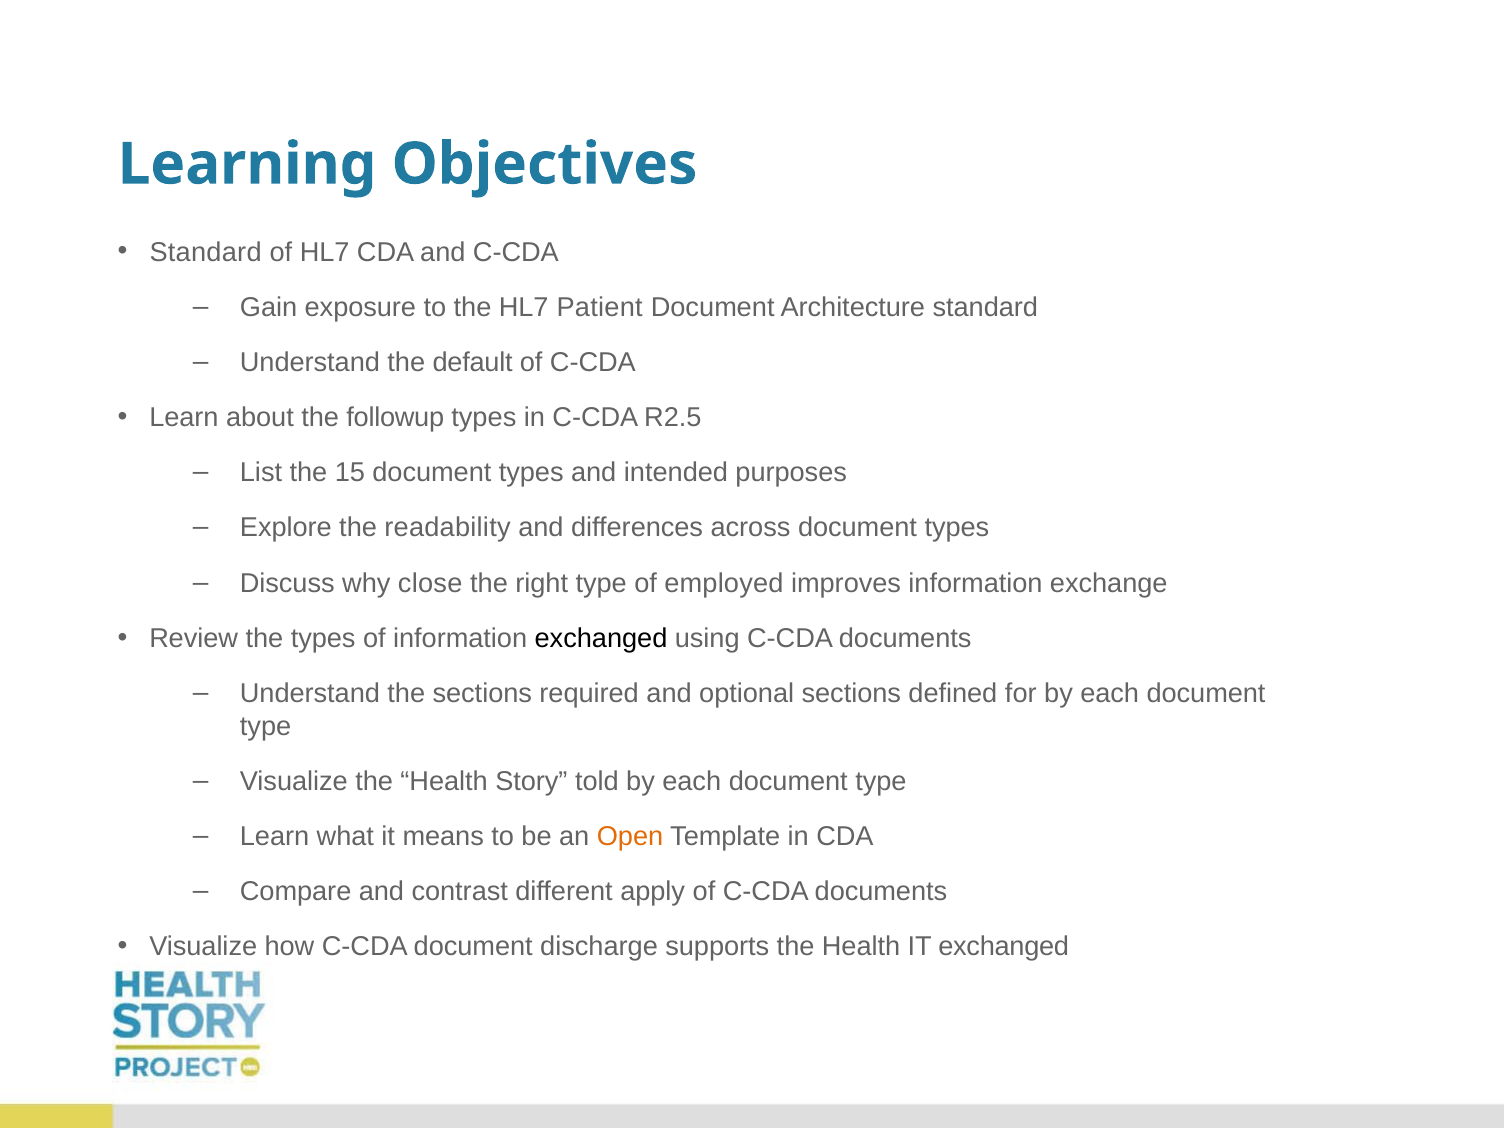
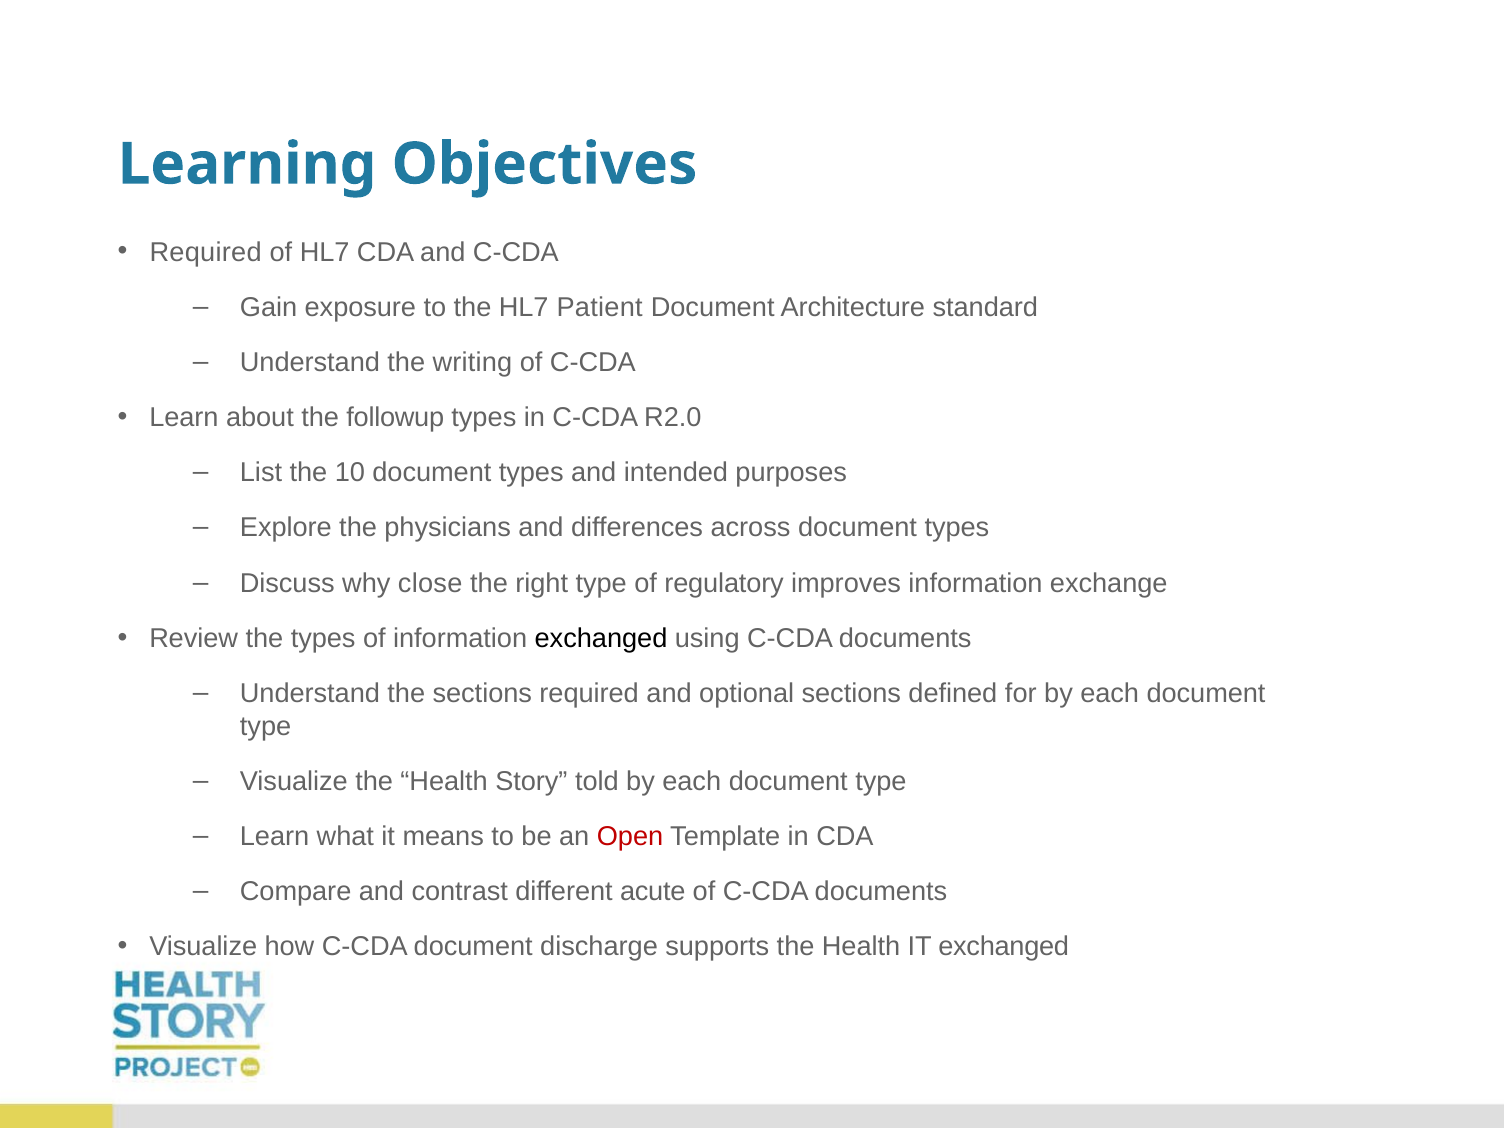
Standard at (206, 252): Standard -> Required
default: default -> writing
R2.5: R2.5 -> R2.0
15: 15 -> 10
readability: readability -> physicians
employed: employed -> regulatory
Open colour: orange -> red
apply: apply -> acute
